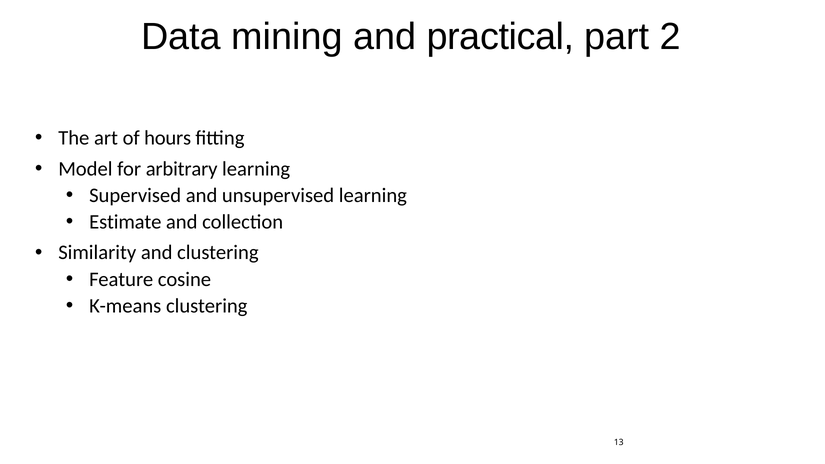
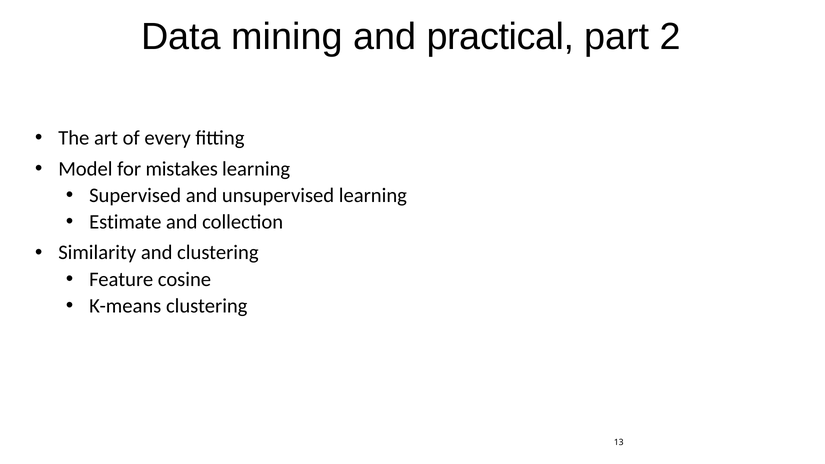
hours: hours -> every
arbitrary: arbitrary -> mistakes
